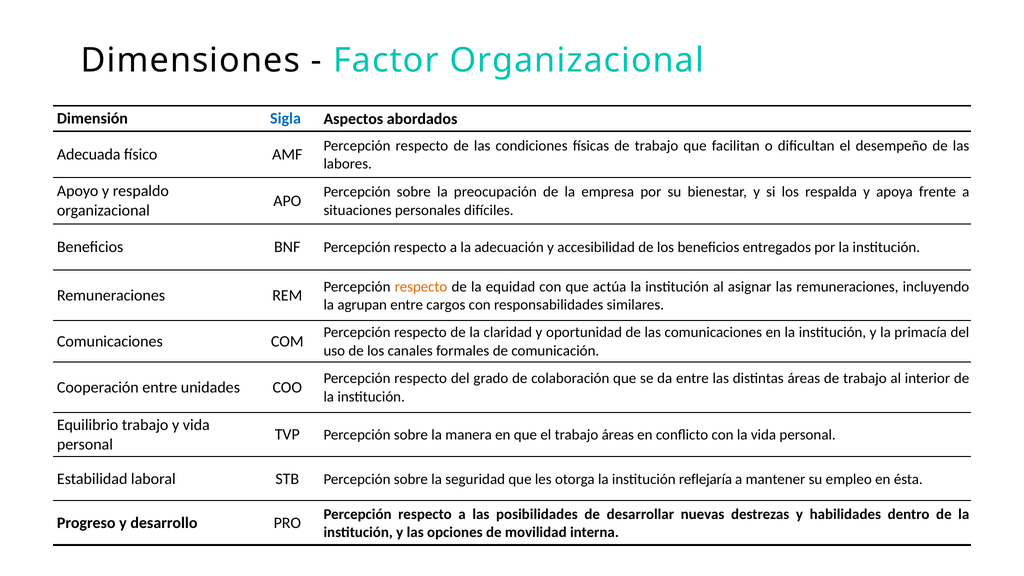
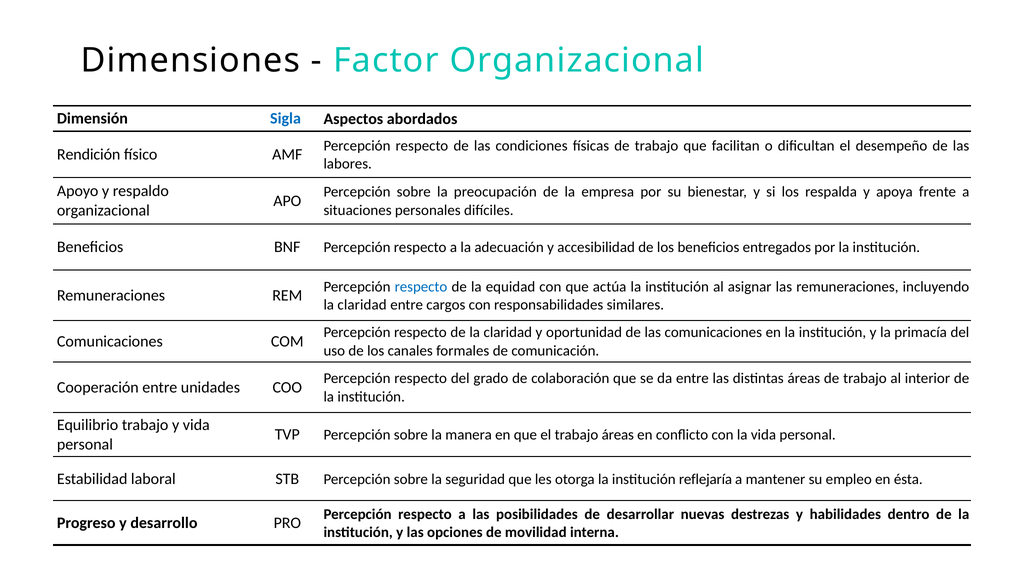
Adecuada: Adecuada -> Rendición
respecto at (421, 287) colour: orange -> blue
agrupan at (362, 305): agrupan -> claridad
